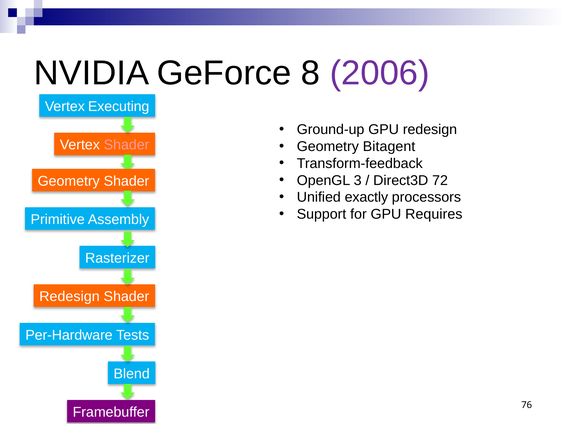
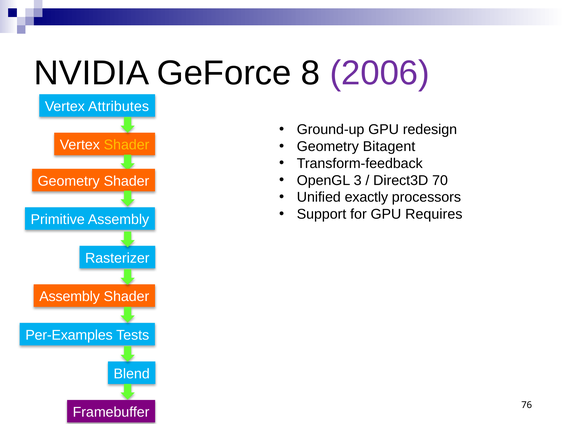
Executing: Executing -> Attributes
Shader at (127, 145) colour: pink -> yellow
72: 72 -> 70
Redesign at (69, 297): Redesign -> Assembly
Per-Hardware: Per-Hardware -> Per-Examples
